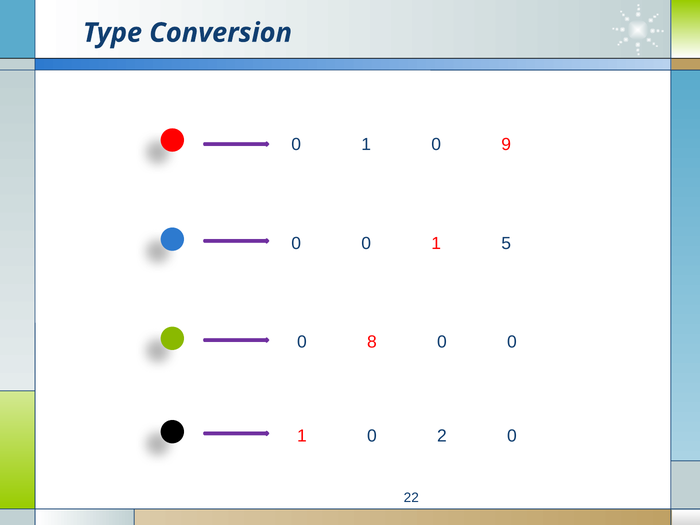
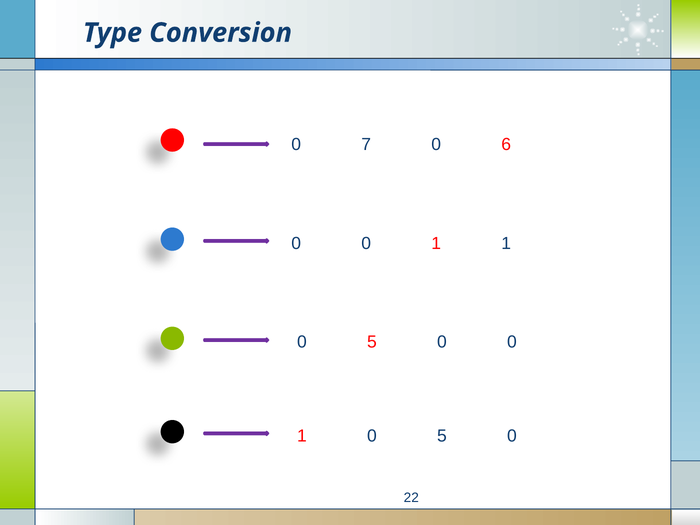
1 at (366, 144): 1 -> 7
9: 9 -> 6
1 5: 5 -> 1
8 at (372, 342): 8 -> 5
2 at (442, 436): 2 -> 5
